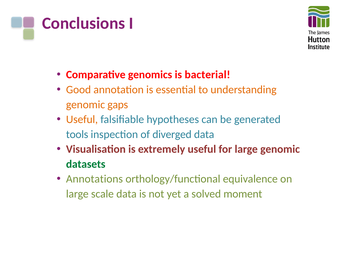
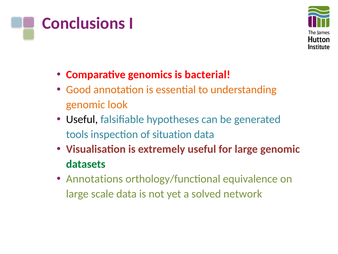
gaps: gaps -> look
Useful at (82, 119) colour: orange -> black
diverged: diverged -> situation
moment: moment -> network
